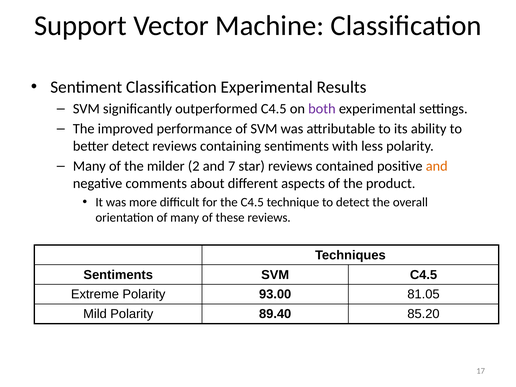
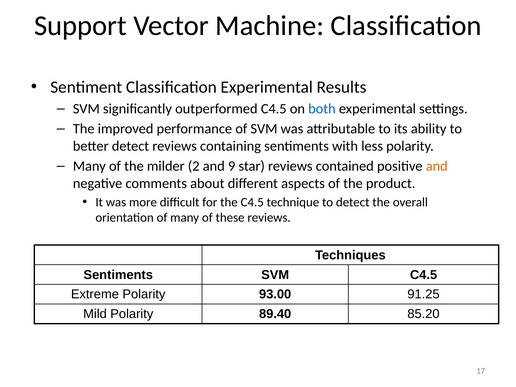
both colour: purple -> blue
7: 7 -> 9
81.05: 81.05 -> 91.25
